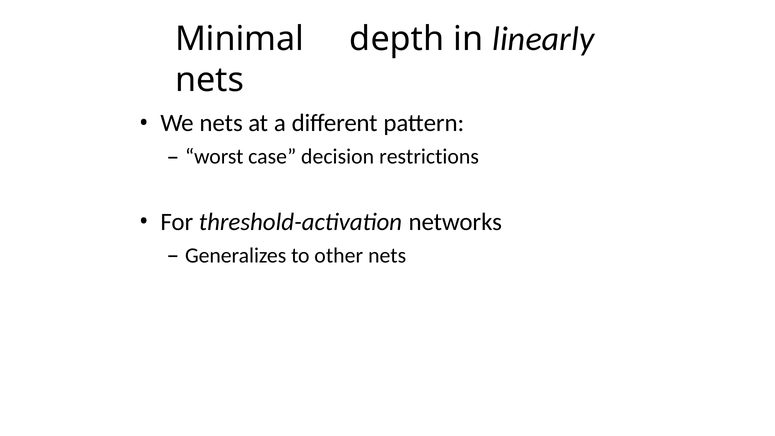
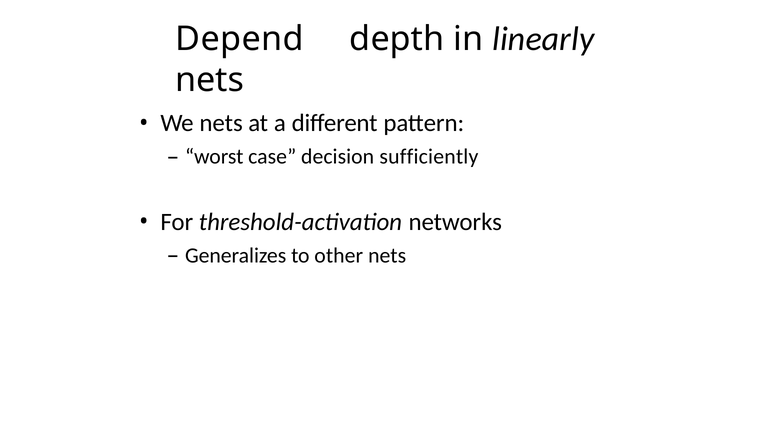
Minimal: Minimal -> Depend
restrictions: restrictions -> sufficiently
